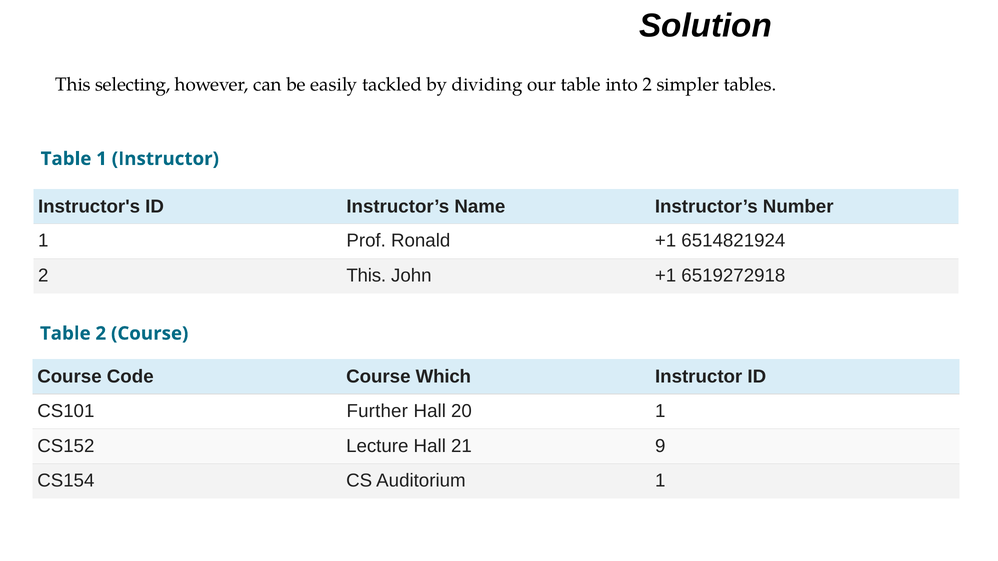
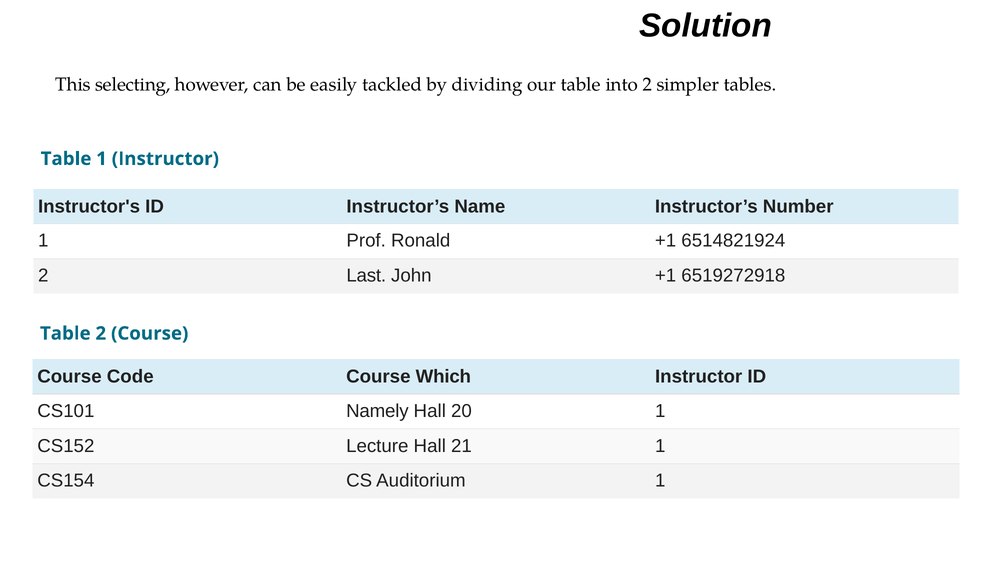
2 This: This -> Last
Further: Further -> Namely
21 9: 9 -> 1
